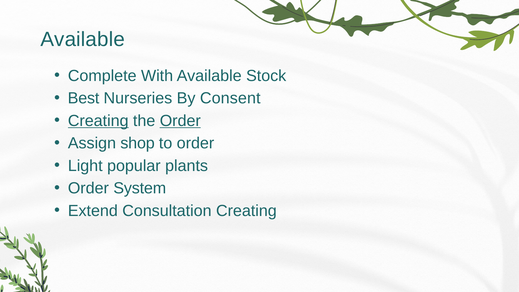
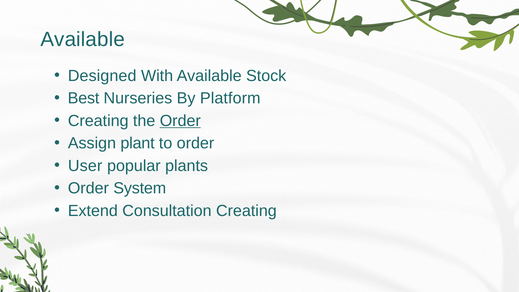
Complete: Complete -> Designed
Consent: Consent -> Platform
Creating at (98, 121) underline: present -> none
shop: shop -> plant
Light: Light -> User
